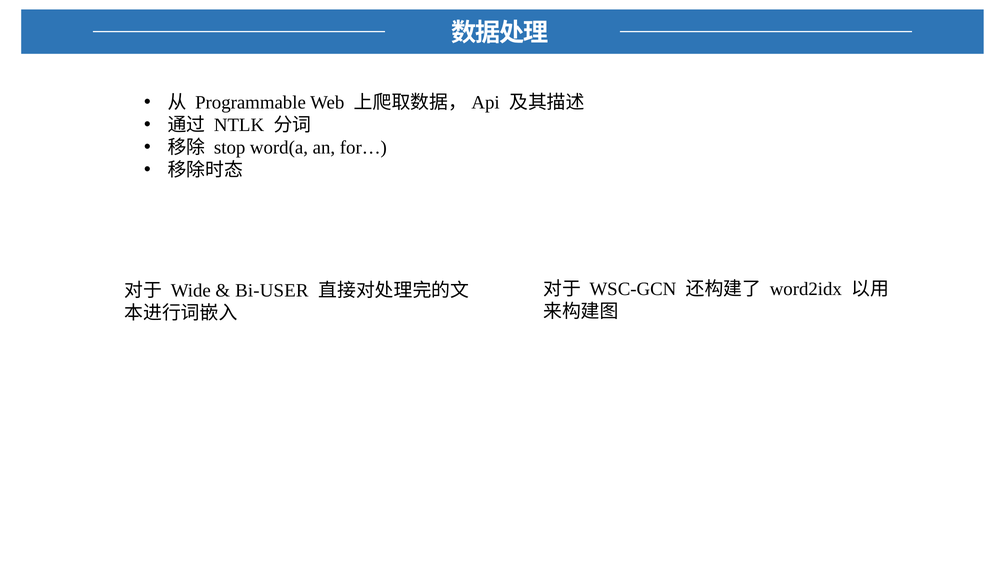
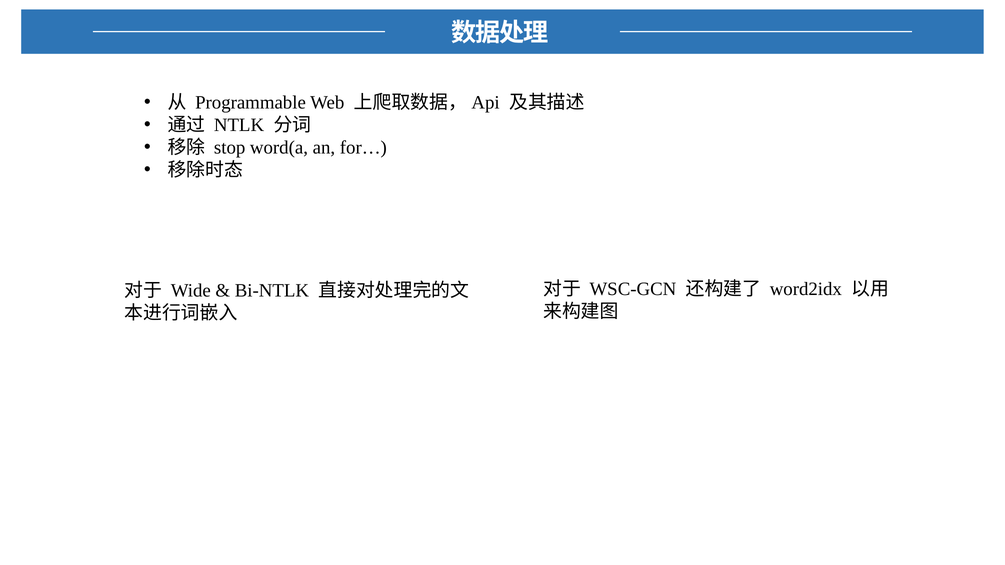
Bi-USER: Bi-USER -> Bi-NTLK
